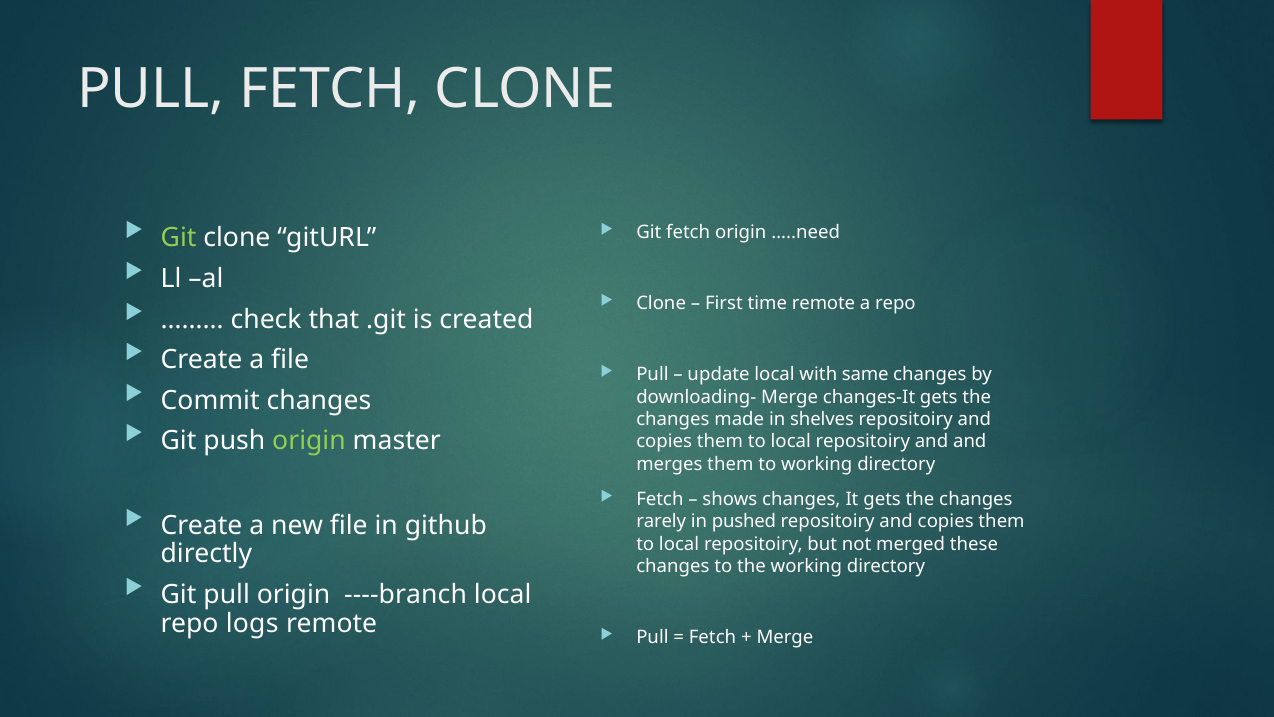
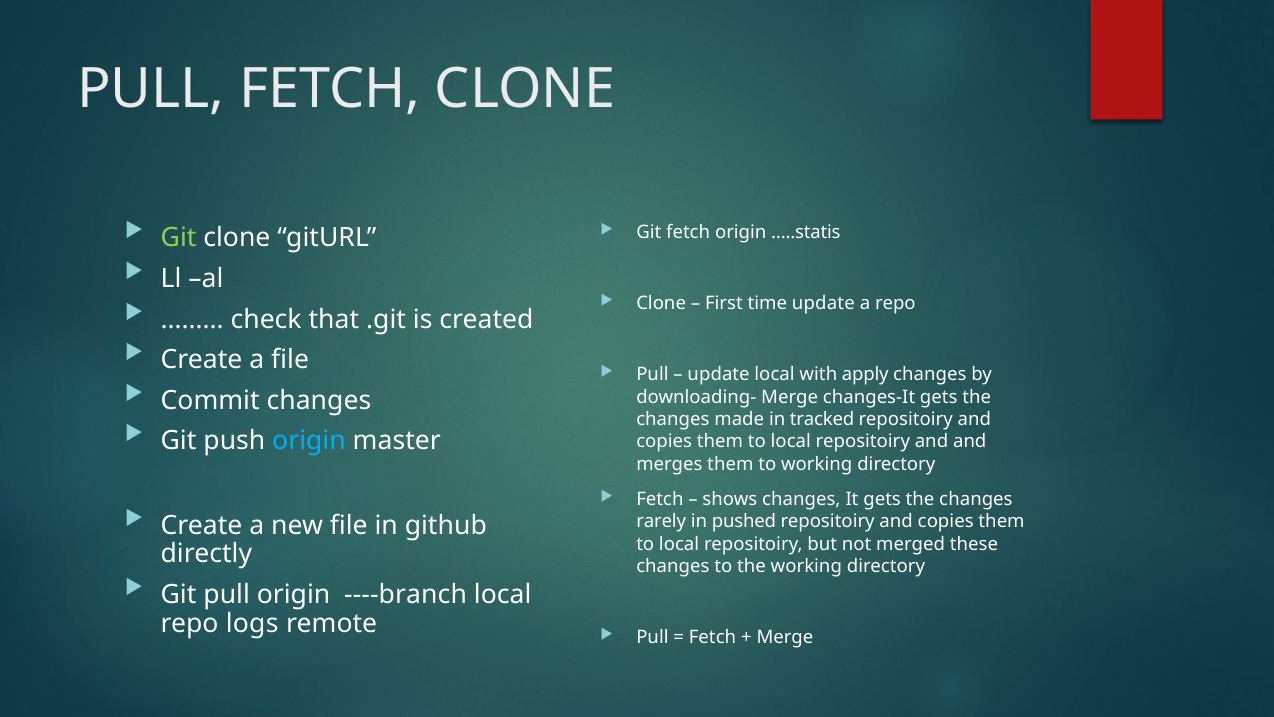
…..need: …..need -> …..statis
time remote: remote -> update
same: same -> apply
shelves: shelves -> tracked
origin at (309, 441) colour: light green -> light blue
